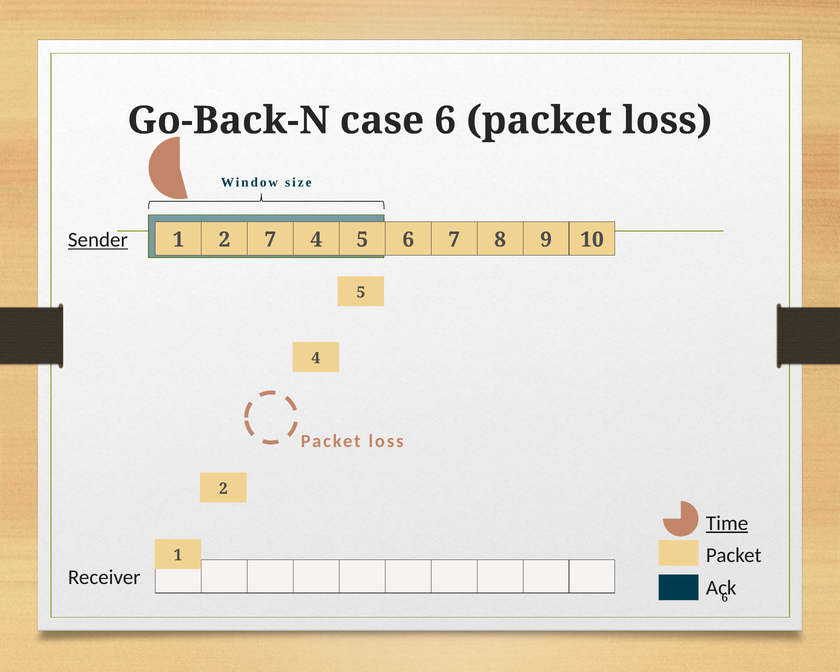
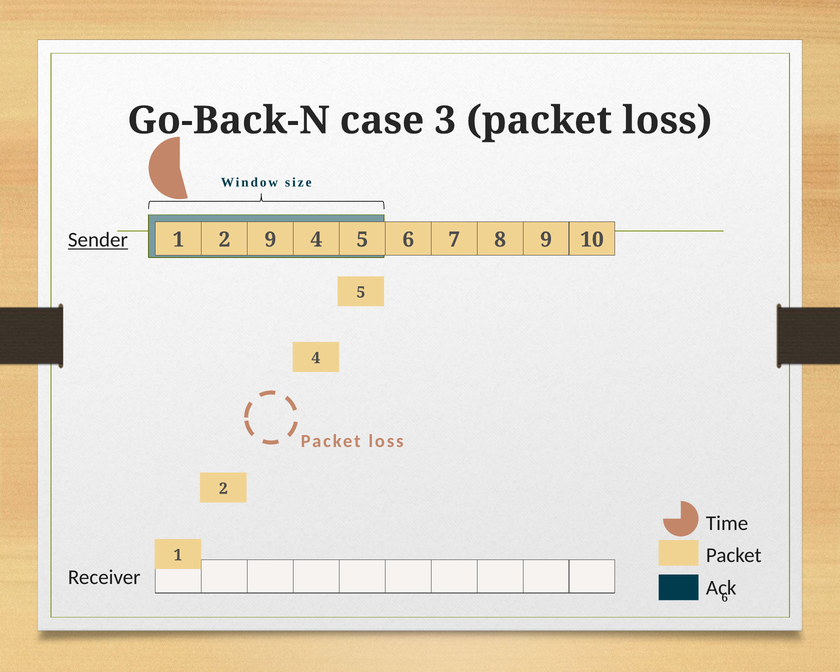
case 6: 6 -> 3
2 7: 7 -> 9
Time underline: present -> none
